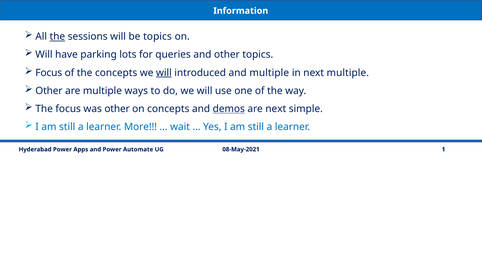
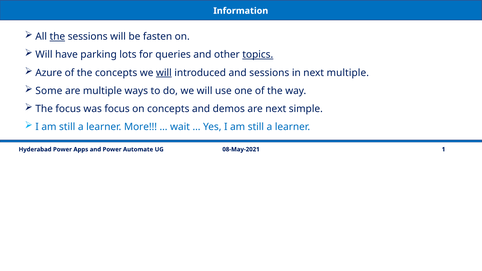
be topics: topics -> fasten
topics at (258, 55) underline: none -> present
Focus at (49, 73): Focus -> Azure
and multiple: multiple -> sessions
Other at (49, 91): Other -> Some
was other: other -> focus
demos underline: present -> none
